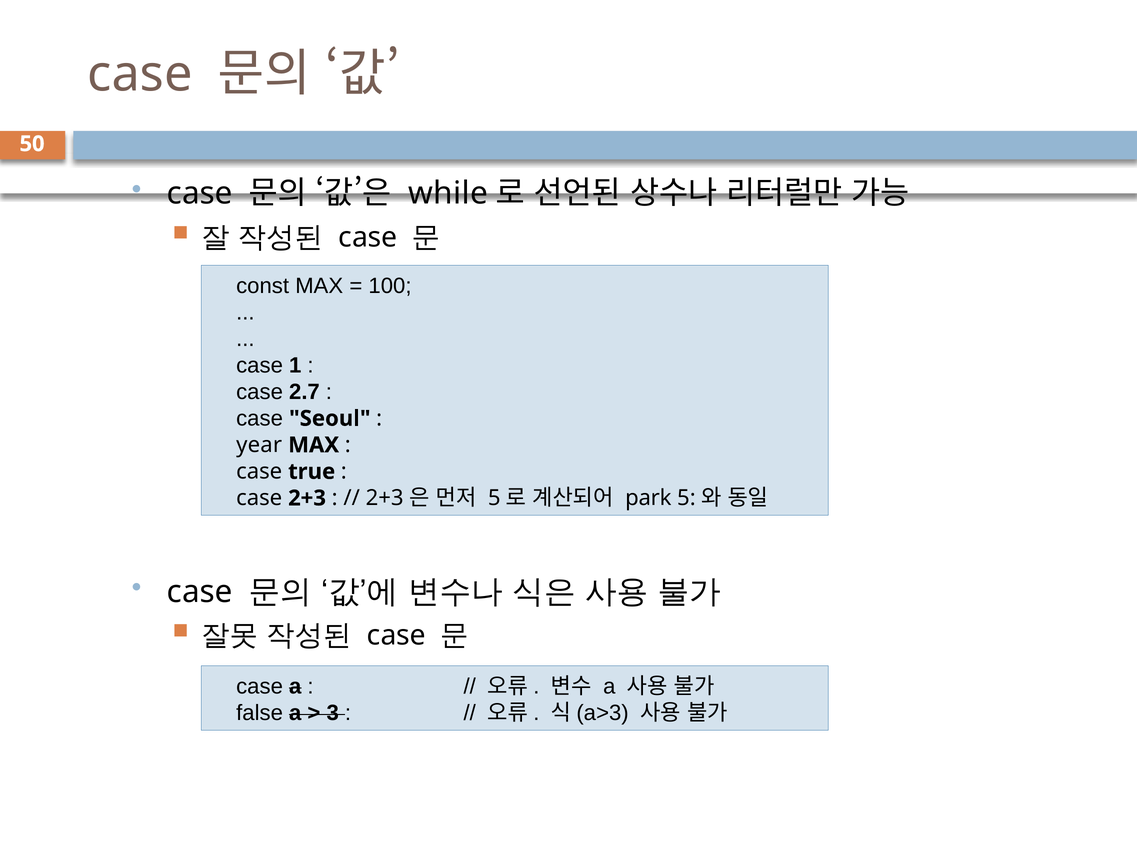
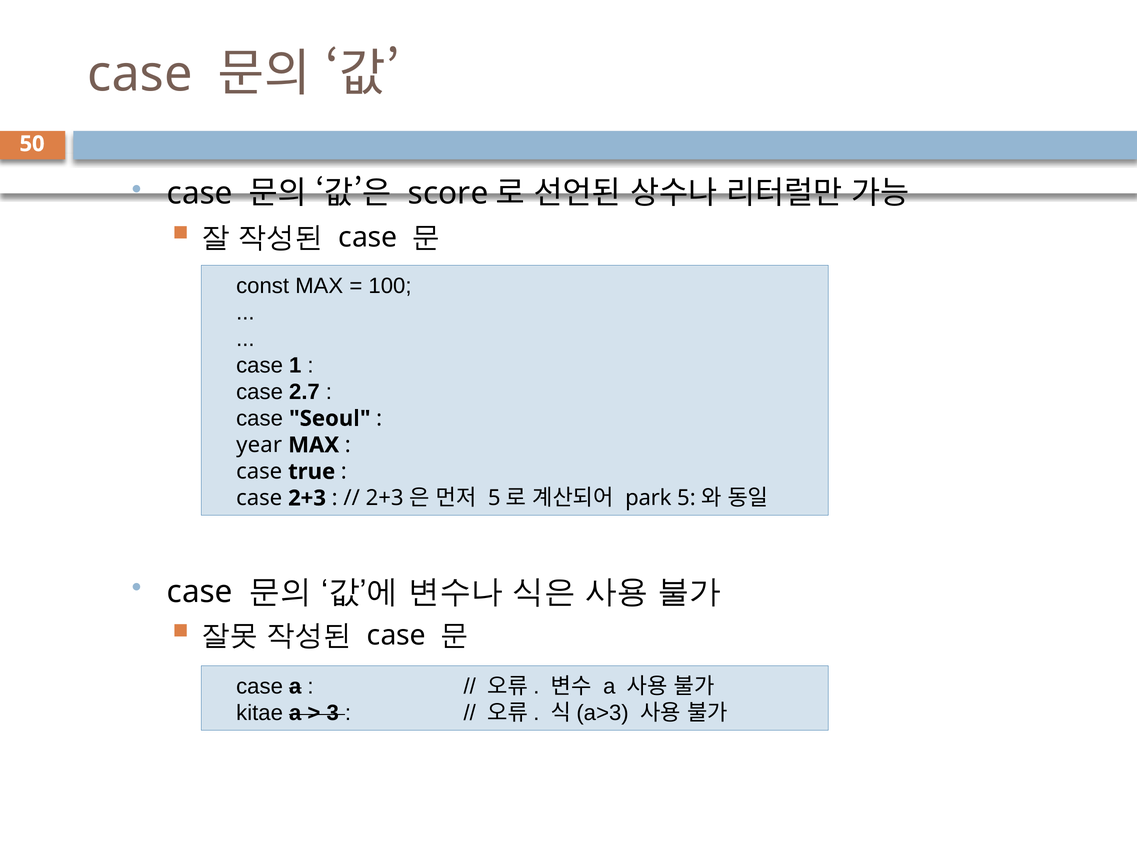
while: while -> score
false: false -> kitae
